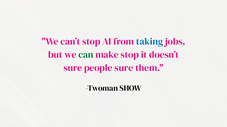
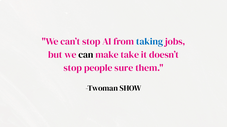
can colour: green -> black
make stop: stop -> take
sure at (73, 68): sure -> stop
